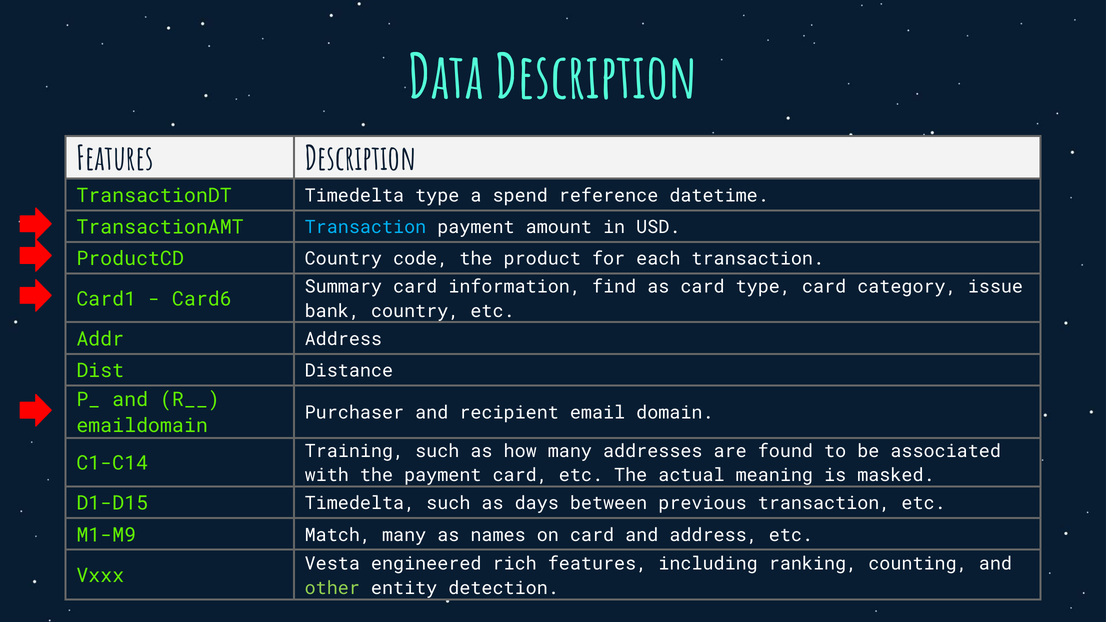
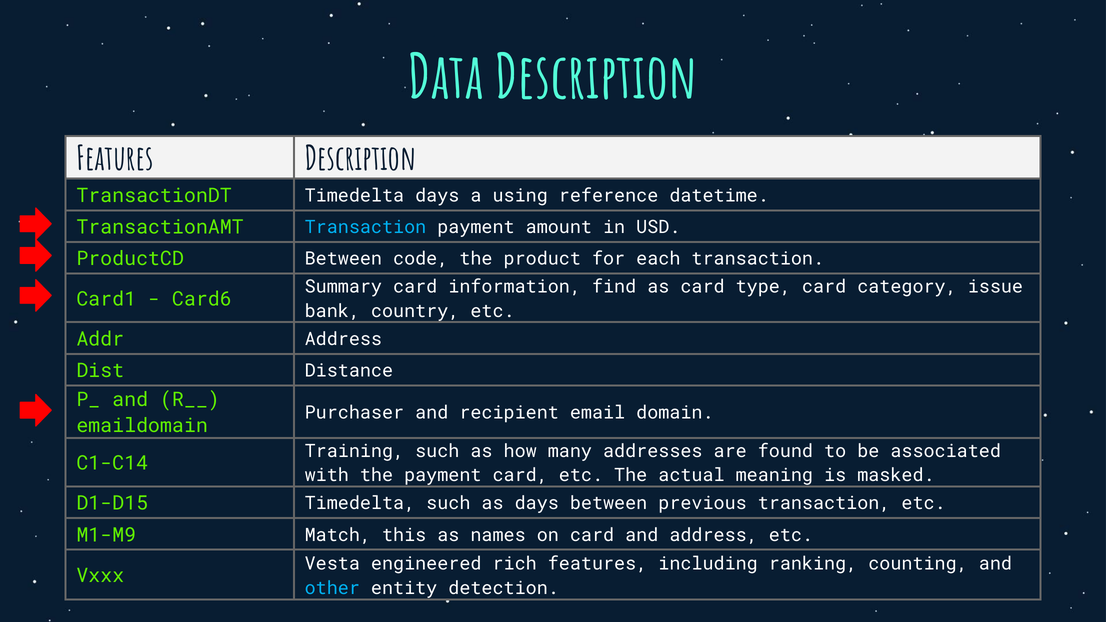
Timedelta type: type -> days
spend: spend -> using
ProductCD Country: Country -> Between
Match many: many -> this
other colour: light green -> light blue
